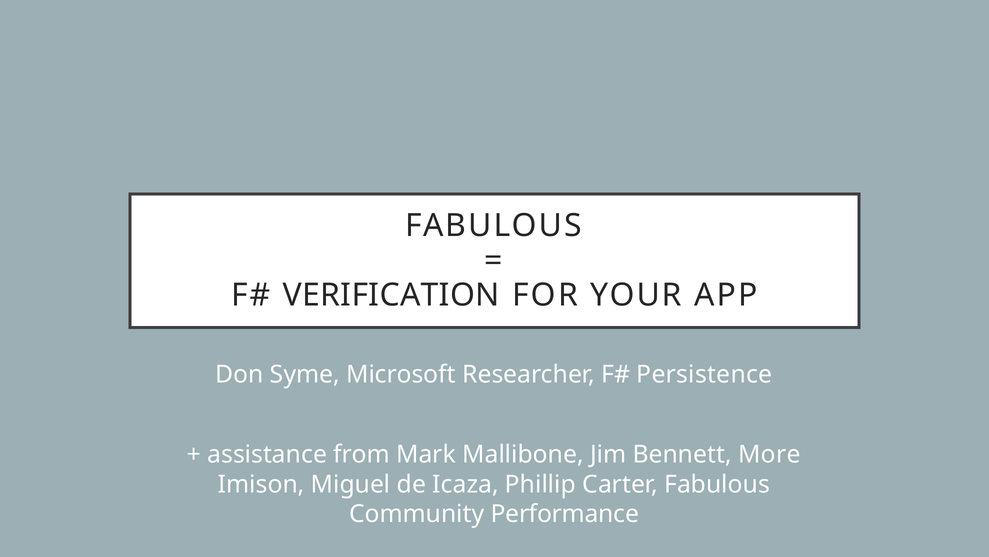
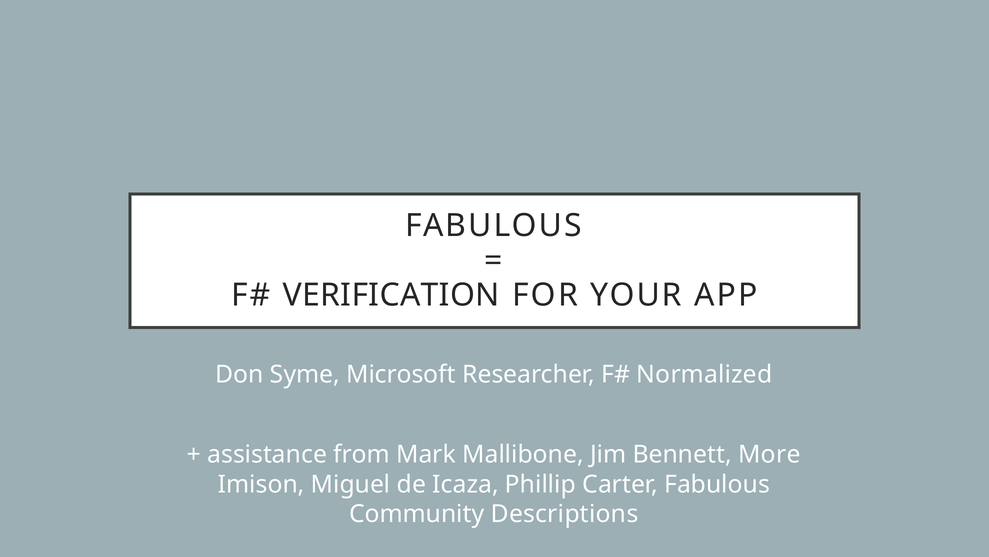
Persistence: Persistence -> Normalized
Performance: Performance -> Descriptions
